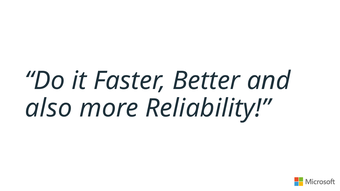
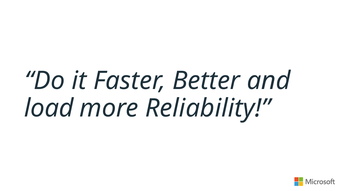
also: also -> load
